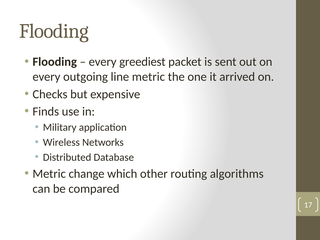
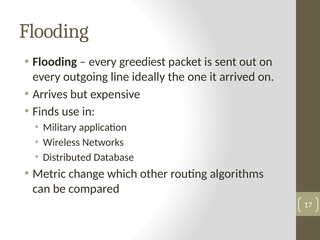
line metric: metric -> ideally
Checks: Checks -> Arrives
